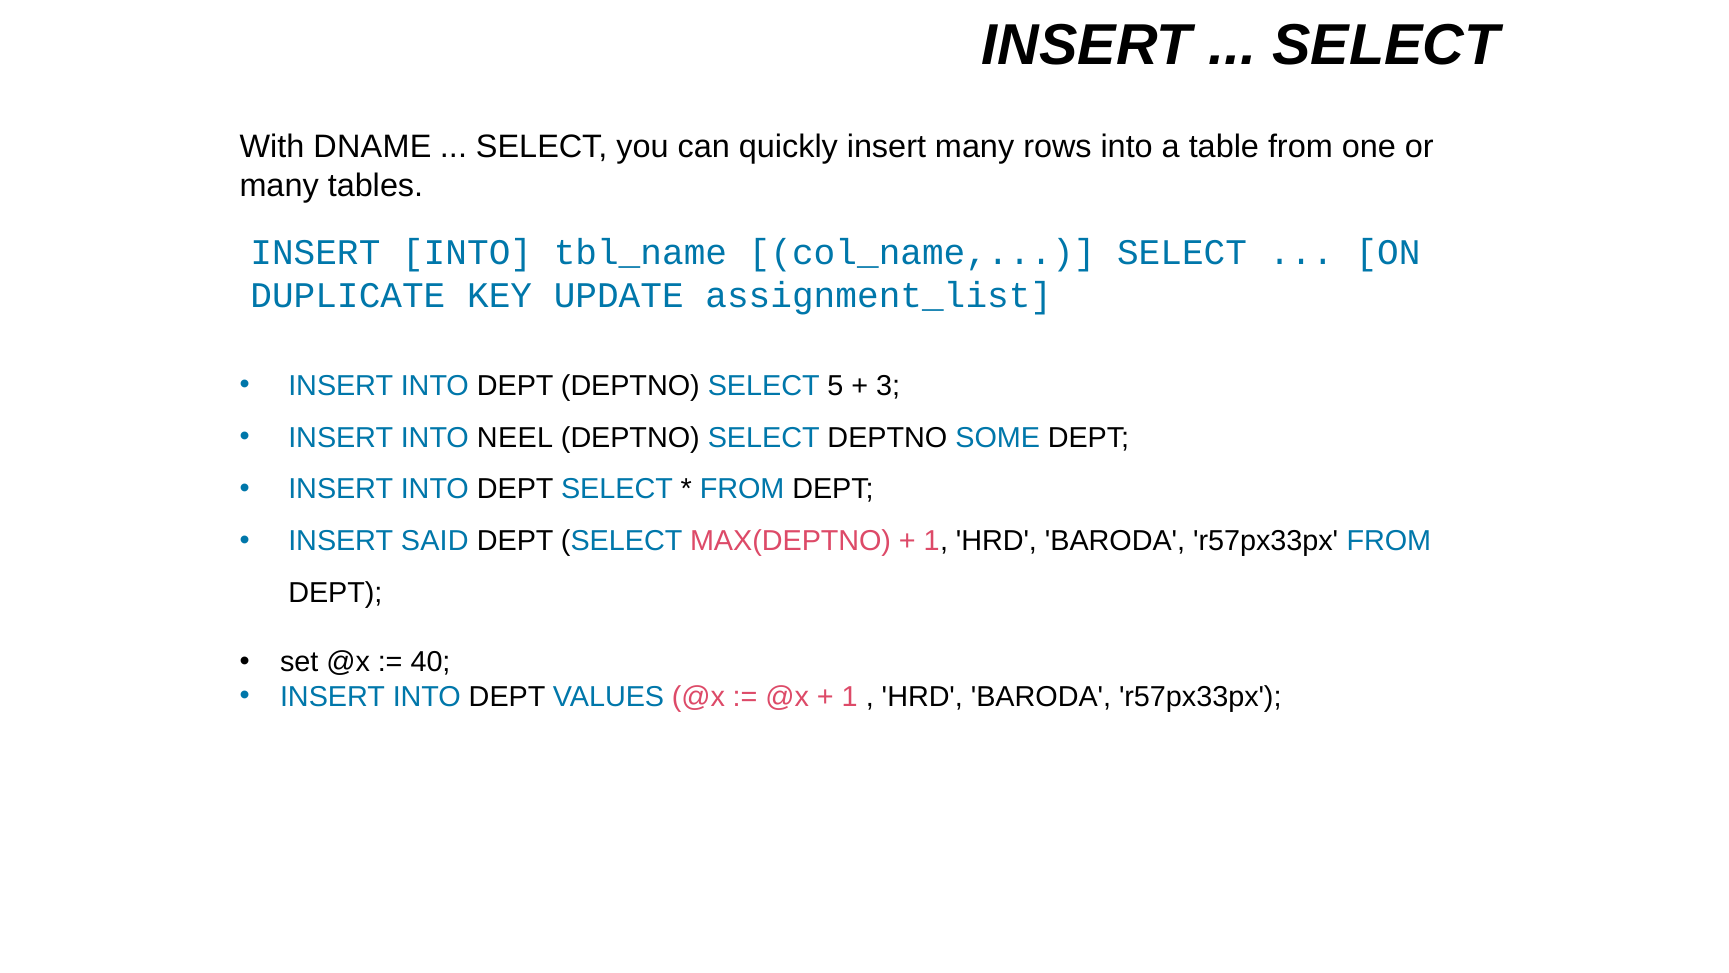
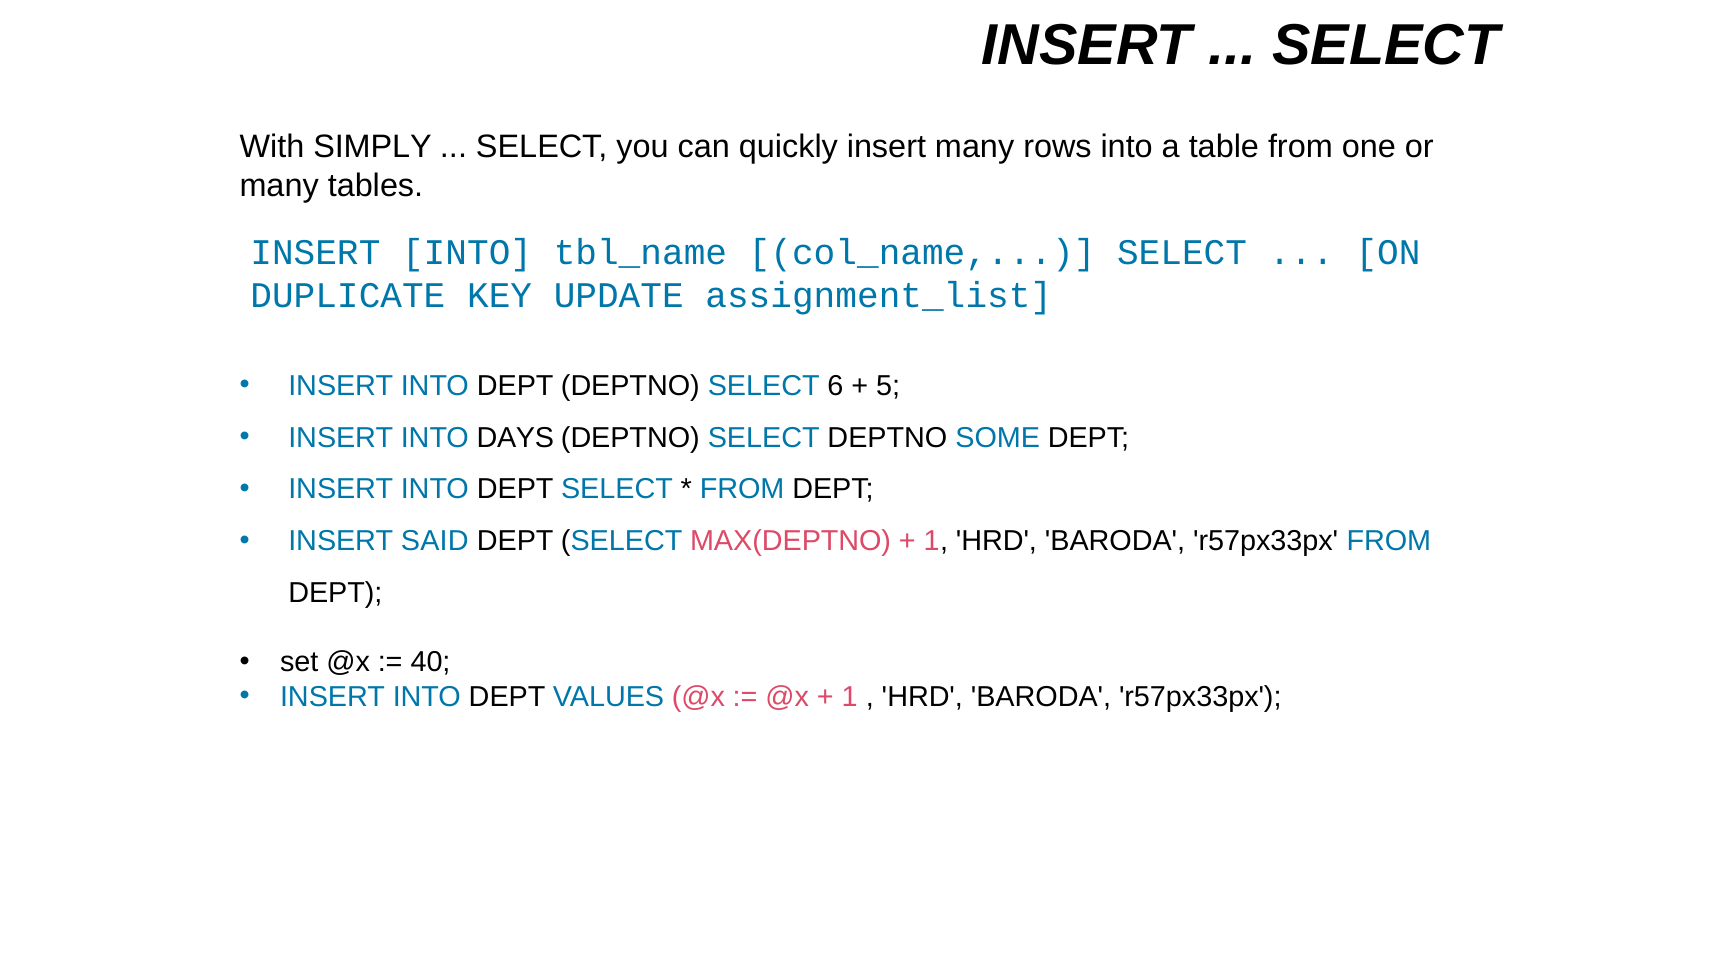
DNAME: DNAME -> SIMPLY
5: 5 -> 6
3: 3 -> 5
NEEL: NEEL -> DAYS
